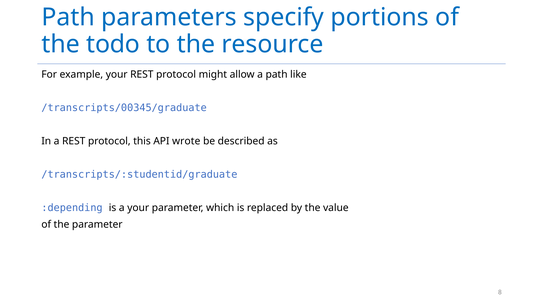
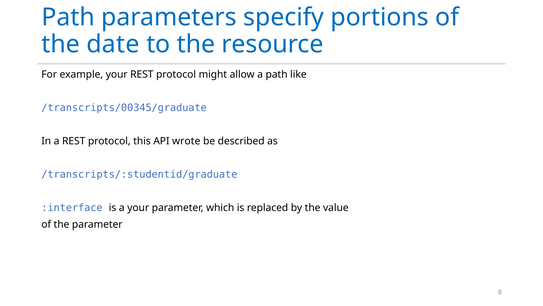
todo: todo -> date
:depending: :depending -> :interface
